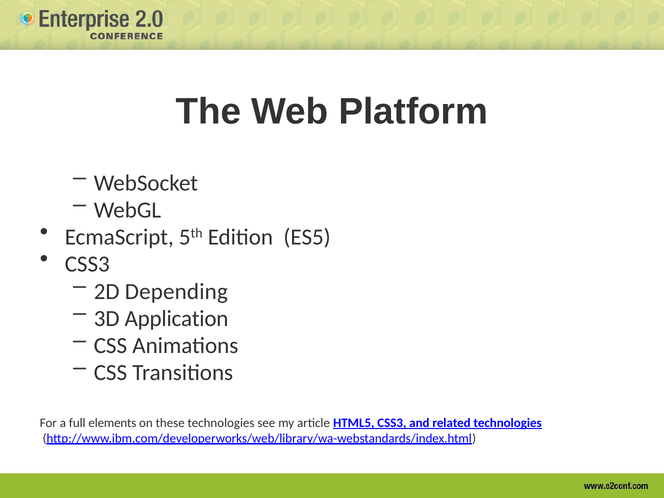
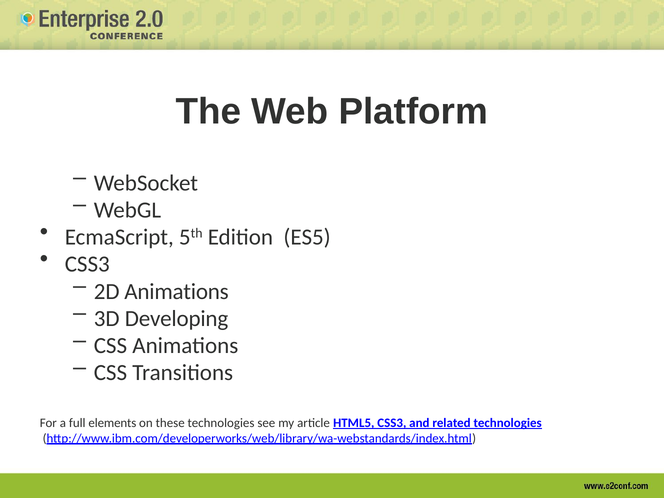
2D Depending: Depending -> Animations
Application: Application -> Developing
